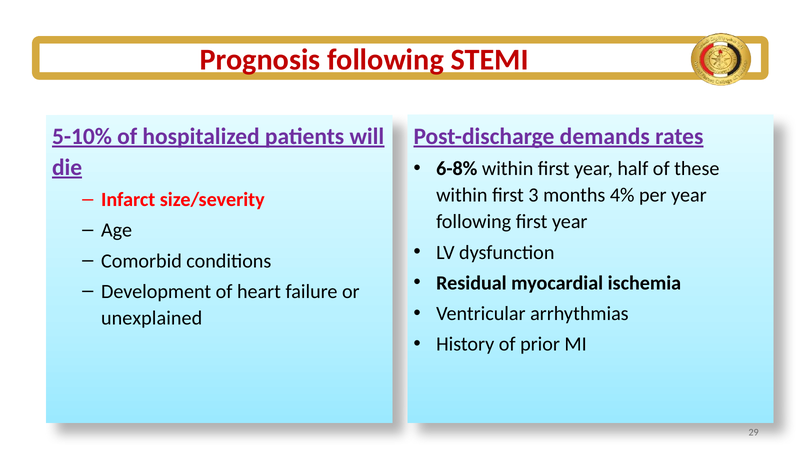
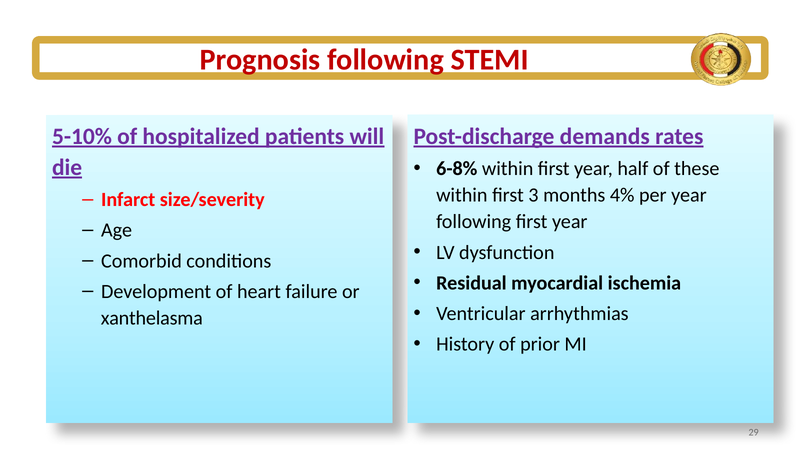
unexplained: unexplained -> xanthelasma
